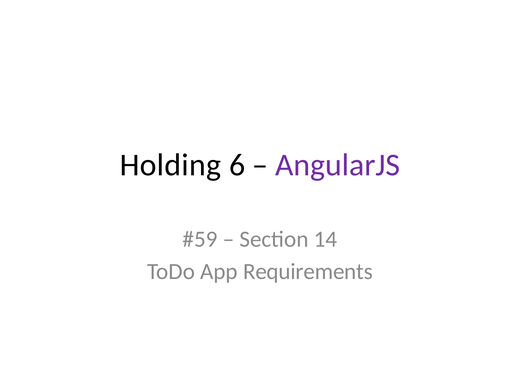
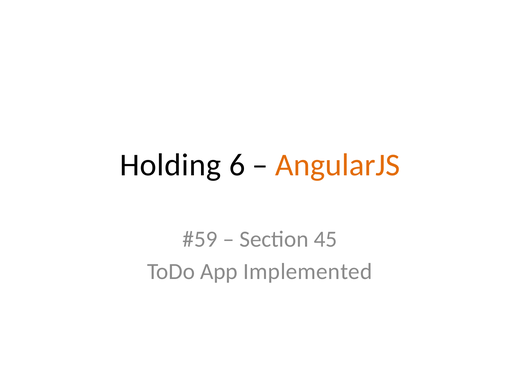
AngularJS colour: purple -> orange
14: 14 -> 45
Requirements: Requirements -> Implemented
